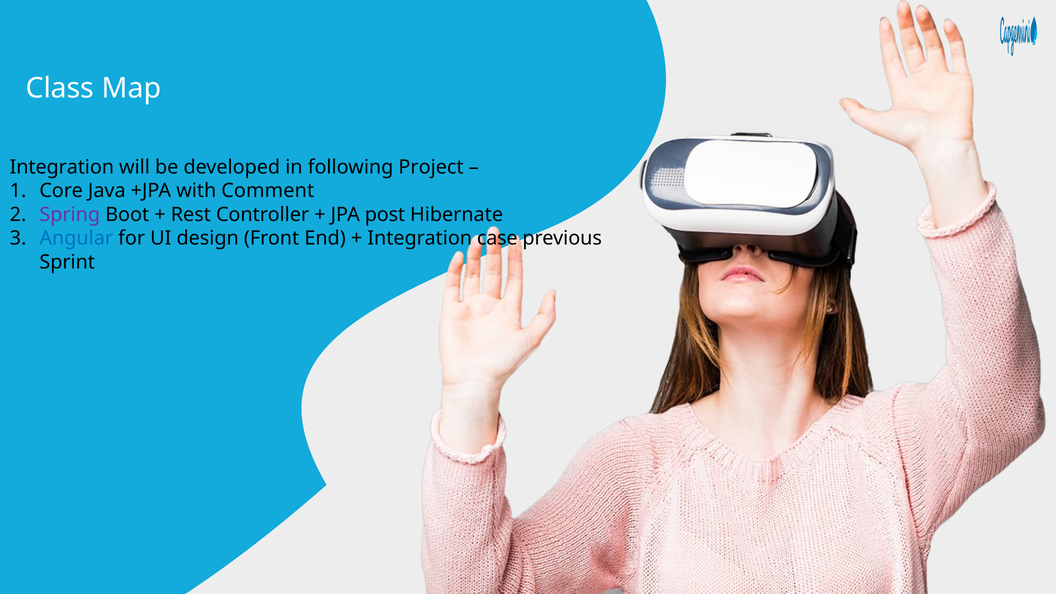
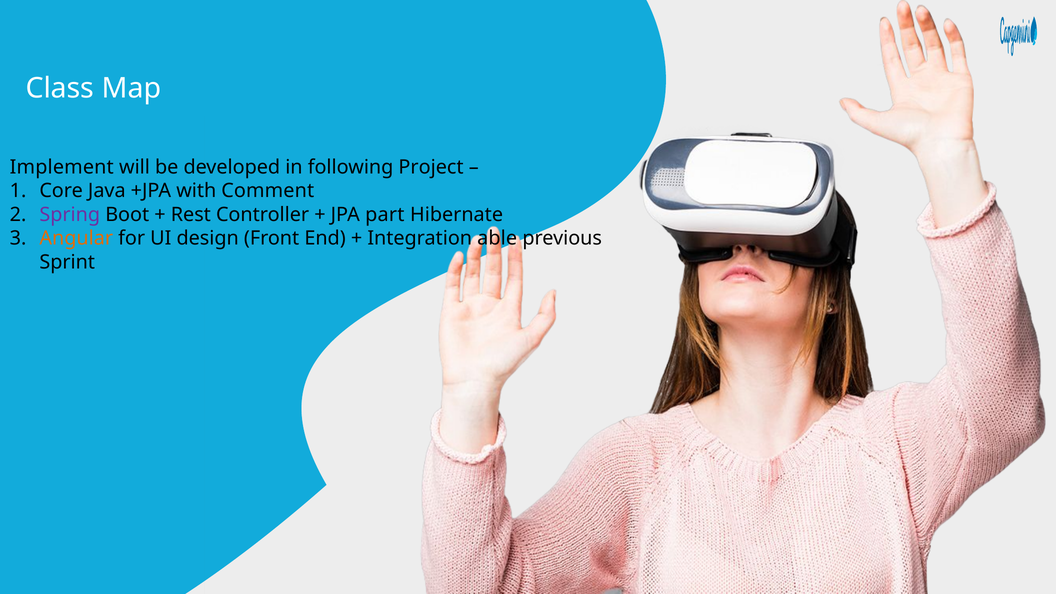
Integration at (62, 167): Integration -> Implement
post: post -> part
Angular colour: blue -> orange
case: case -> able
